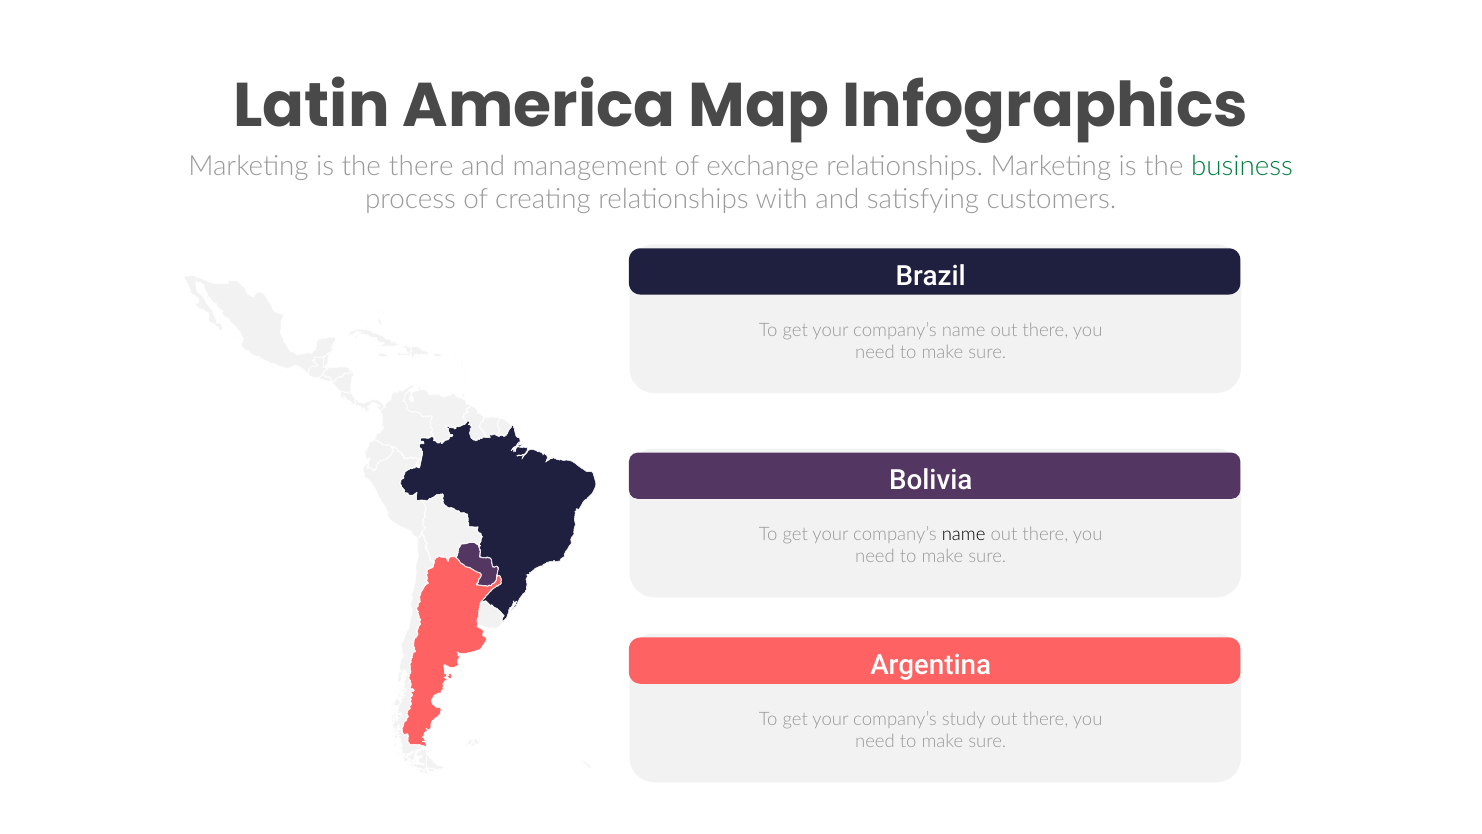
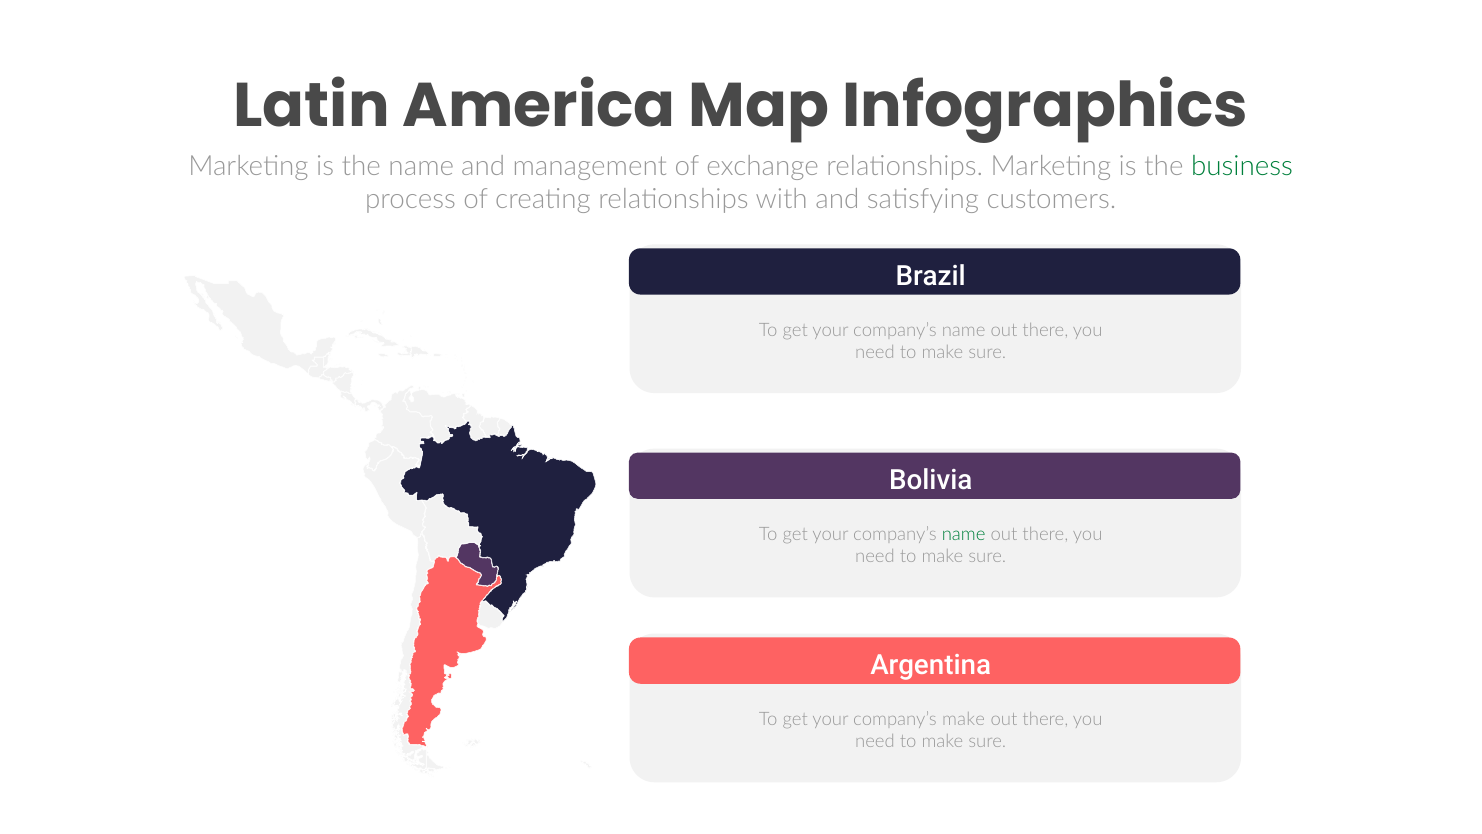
the there: there -> name
name at (964, 534) colour: black -> green
company’s study: study -> make
